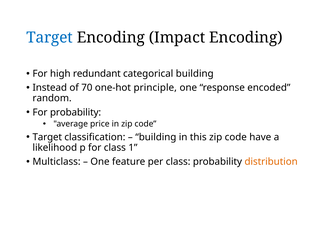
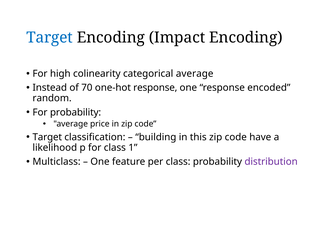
redundant: redundant -> colinearity
categorical building: building -> average
one-hot principle: principle -> response
distribution colour: orange -> purple
